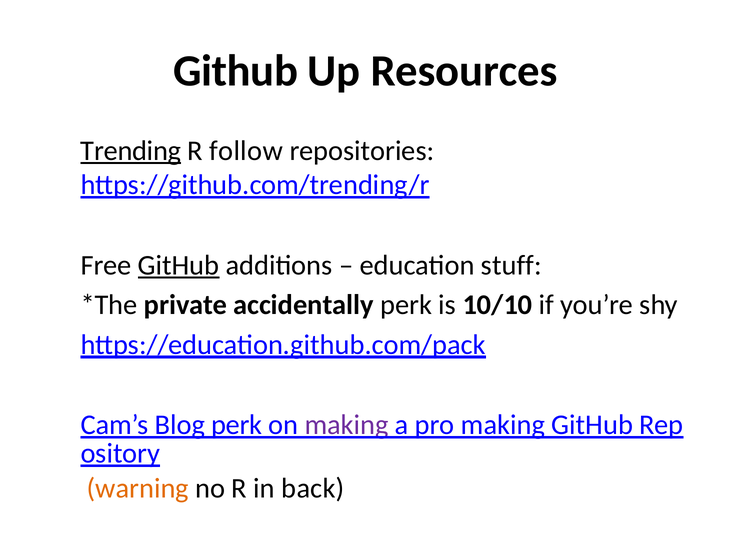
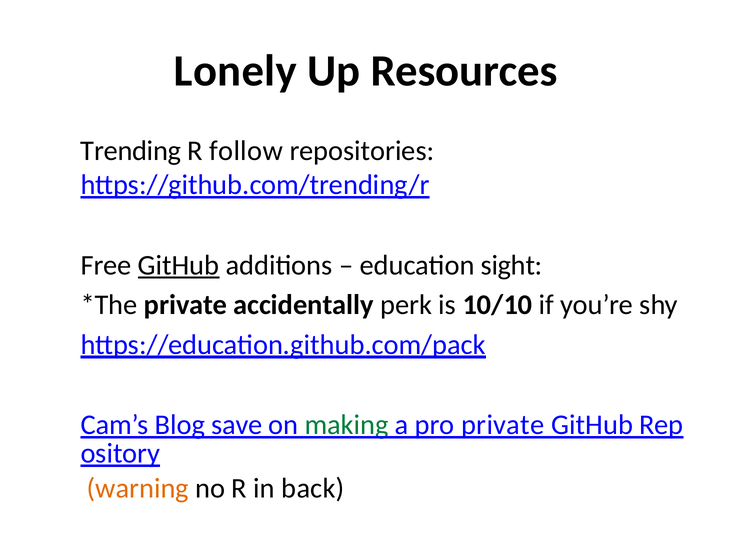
Github at (236, 71): Github -> Lonely
Trending underline: present -> none
stuff: stuff -> sight
Blog perk: perk -> save
making at (347, 425) colour: purple -> green
pro making: making -> private
